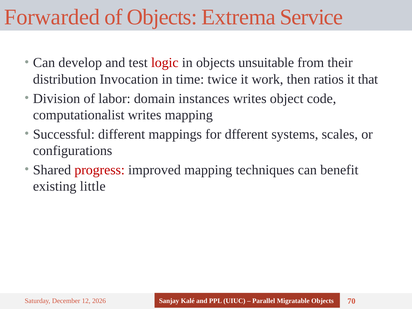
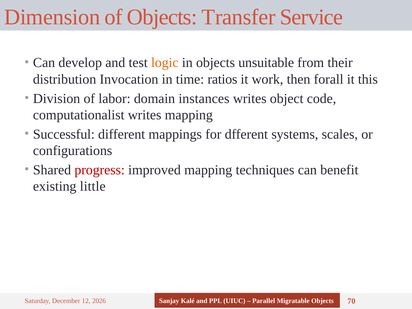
Forwarded: Forwarded -> Dimension
Extrema: Extrema -> Transfer
logic colour: red -> orange
twice: twice -> ratios
ratios: ratios -> forall
that: that -> this
